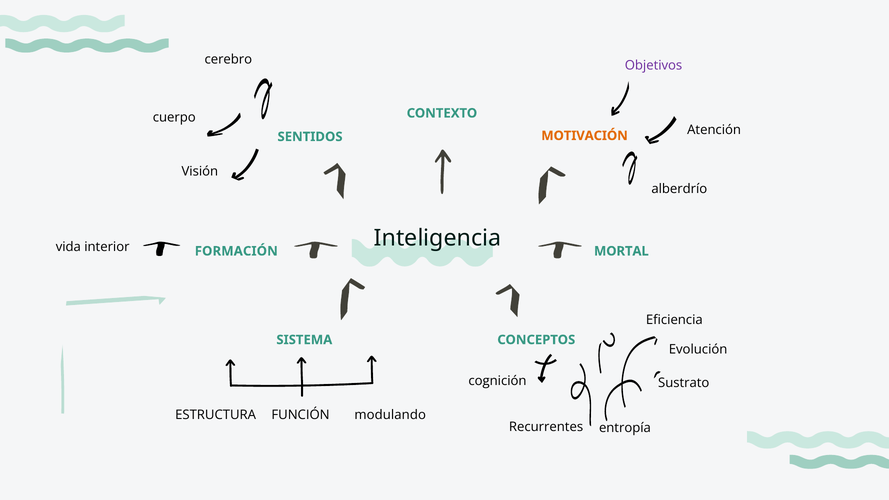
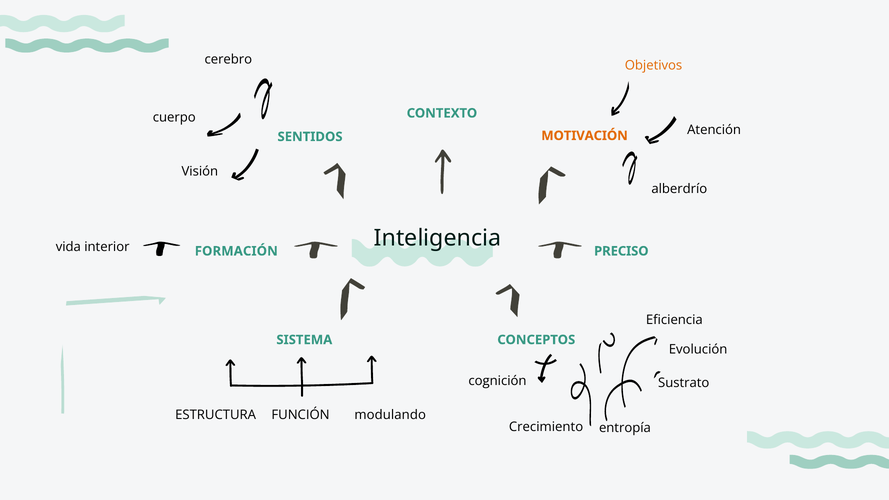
Objetivos colour: purple -> orange
MORTAL: MORTAL -> PRECISO
Recurrentes: Recurrentes -> Crecimiento
